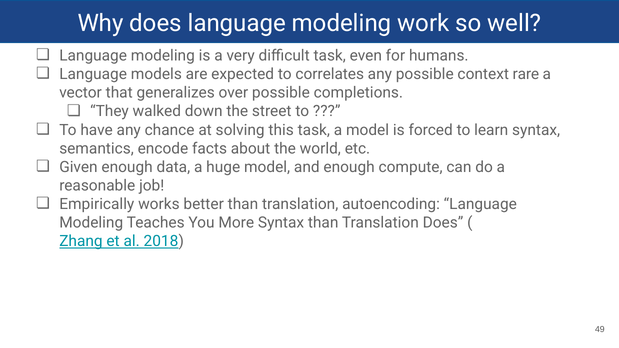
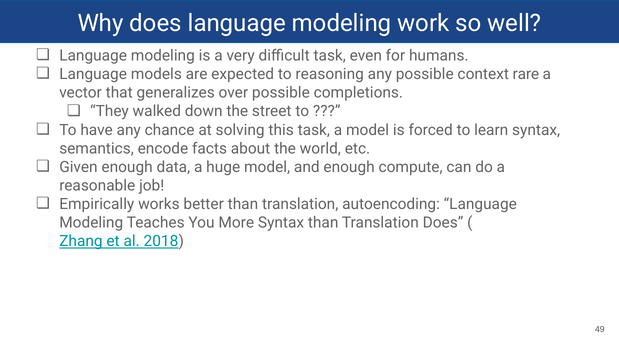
correlates: correlates -> reasoning
